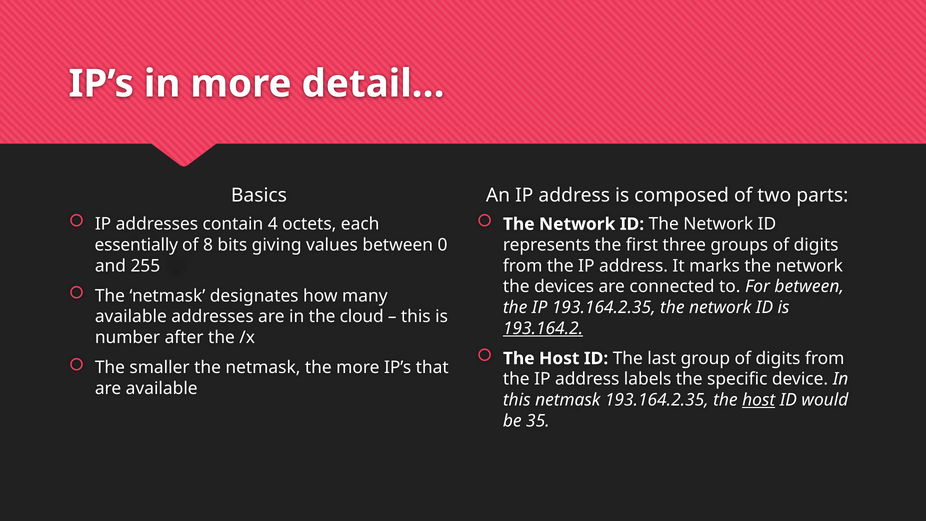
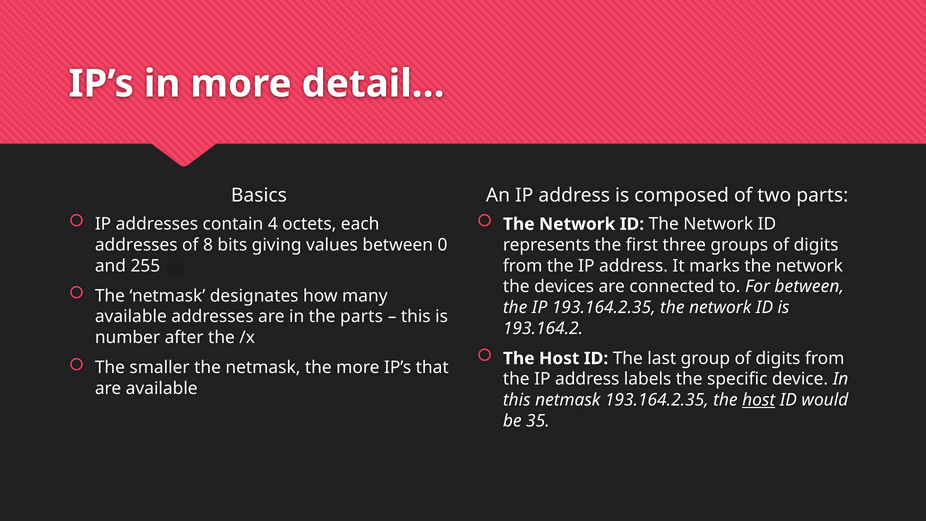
essentially at (136, 245): essentially -> addresses
the cloud: cloud -> parts
193.164.2 underline: present -> none
